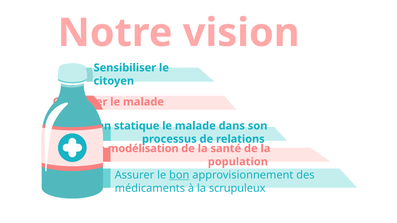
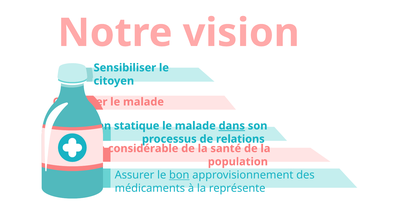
dans underline: none -> present
modélisation: modélisation -> considérable
scrupuleux: scrupuleux -> représente
